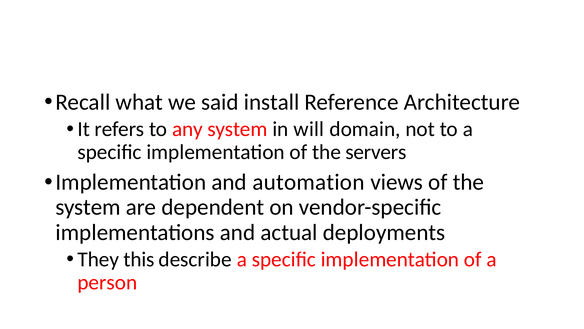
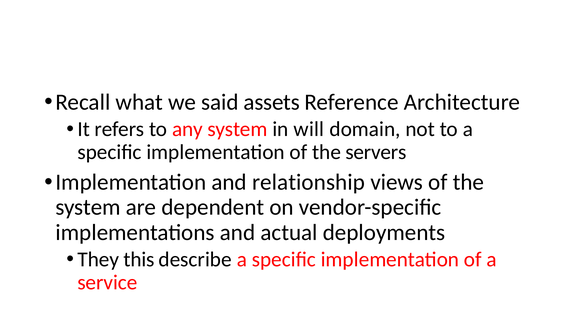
install: install -> assets
automation: automation -> relationship
person: person -> service
